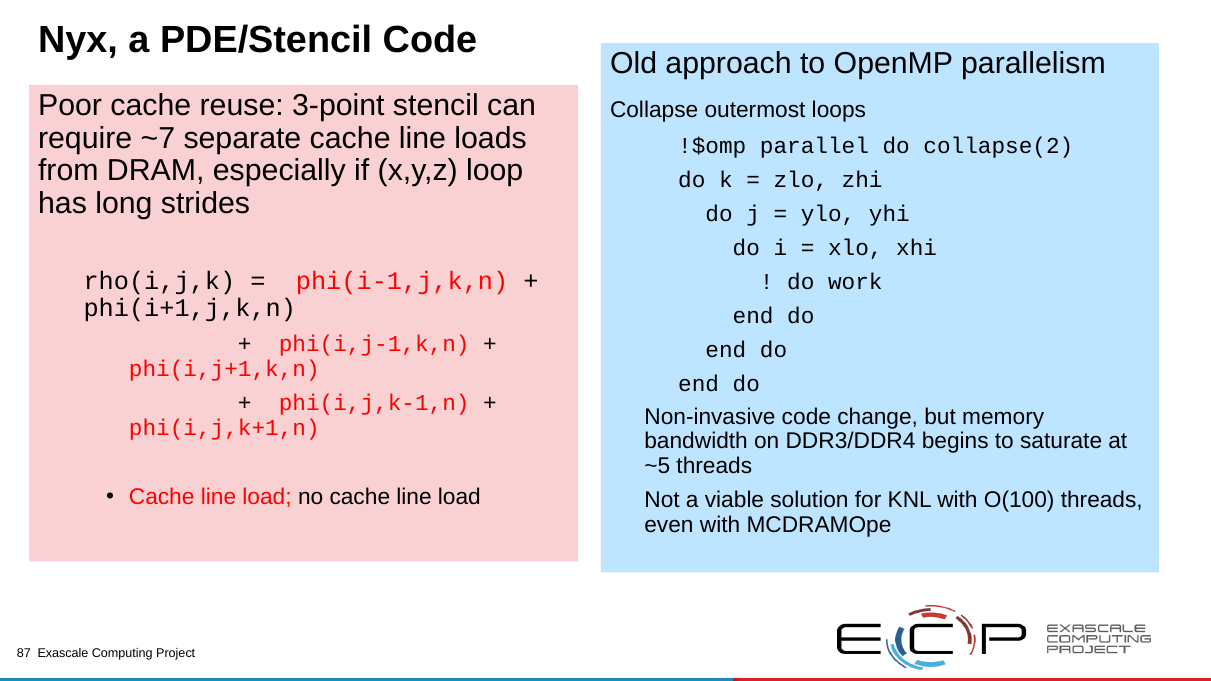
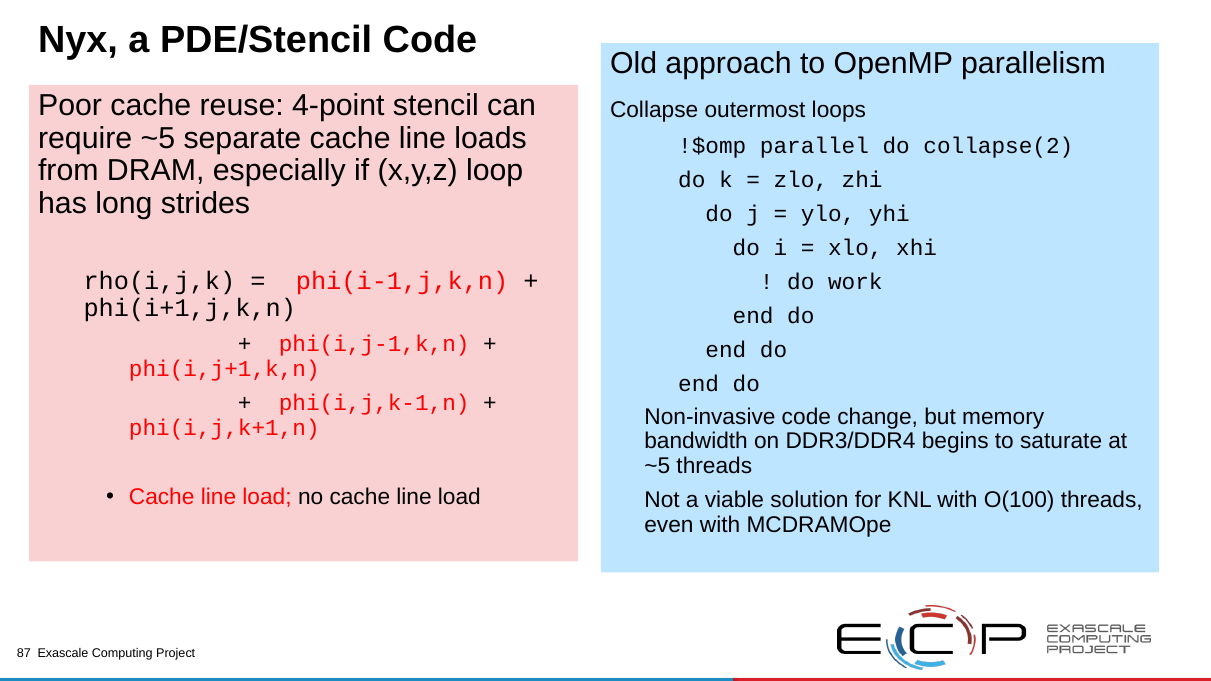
3-point: 3-point -> 4-point
require ~7: ~7 -> ~5
